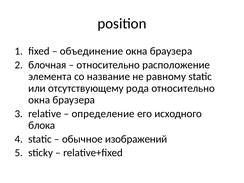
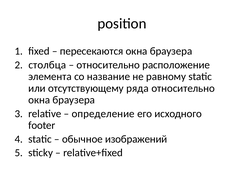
объединение: объединение -> пересекаются
блочная: блочная -> столбца
рода: рода -> ряда
блока: блока -> footer
